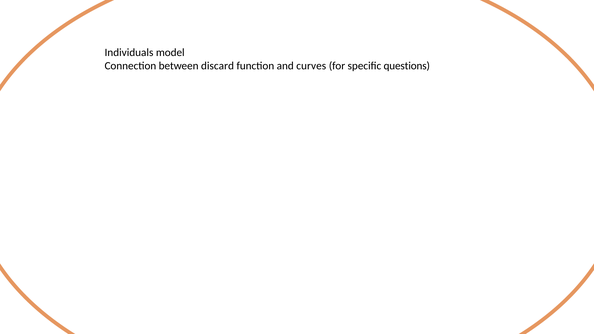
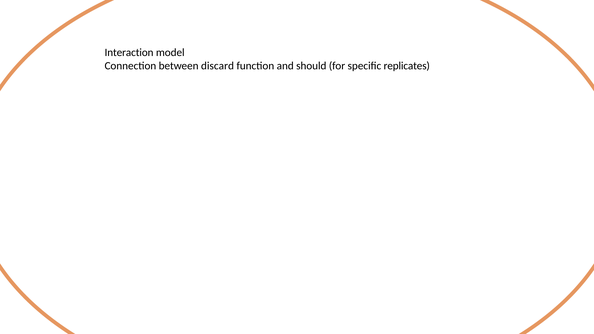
Individuals: Individuals -> Interaction
curves: curves -> should
questions: questions -> replicates
